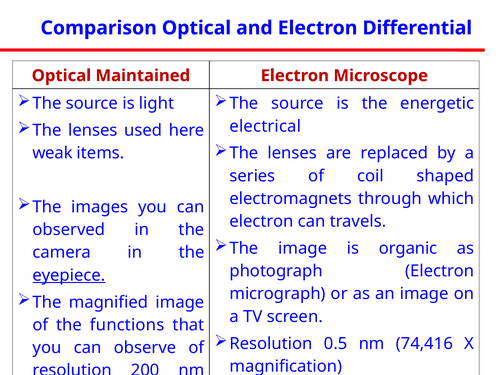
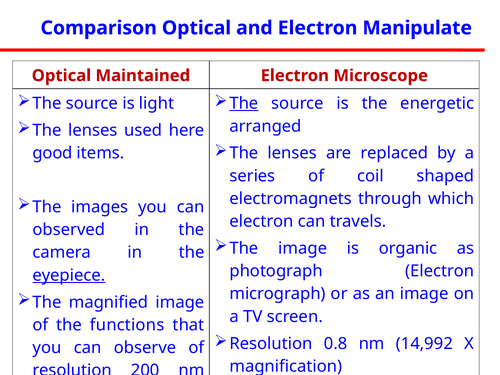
Differential: Differential -> Manipulate
The at (244, 103) underline: none -> present
electrical: electrical -> arranged
weak: weak -> good
0.5: 0.5 -> 0.8
74,416: 74,416 -> 14,992
